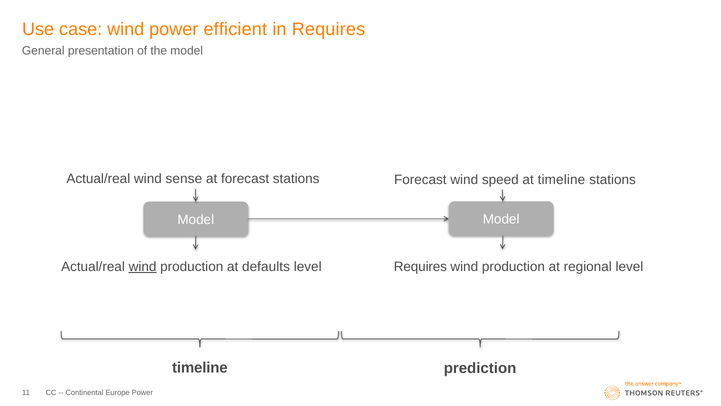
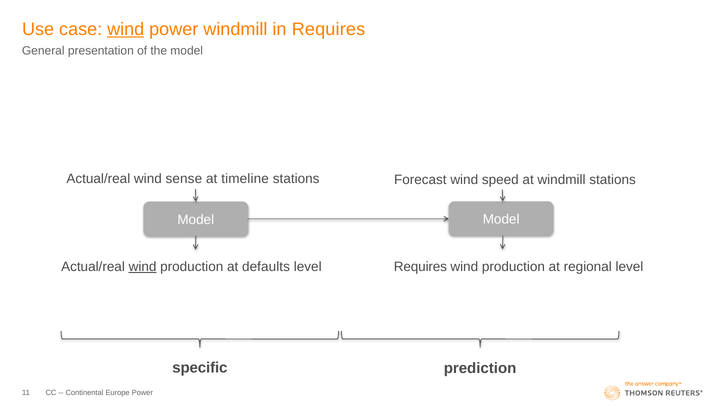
wind at (126, 29) underline: none -> present
power efficient: efficient -> windmill
at forecast: forecast -> timeline
at timeline: timeline -> windmill
timeline at (200, 368): timeline -> specific
